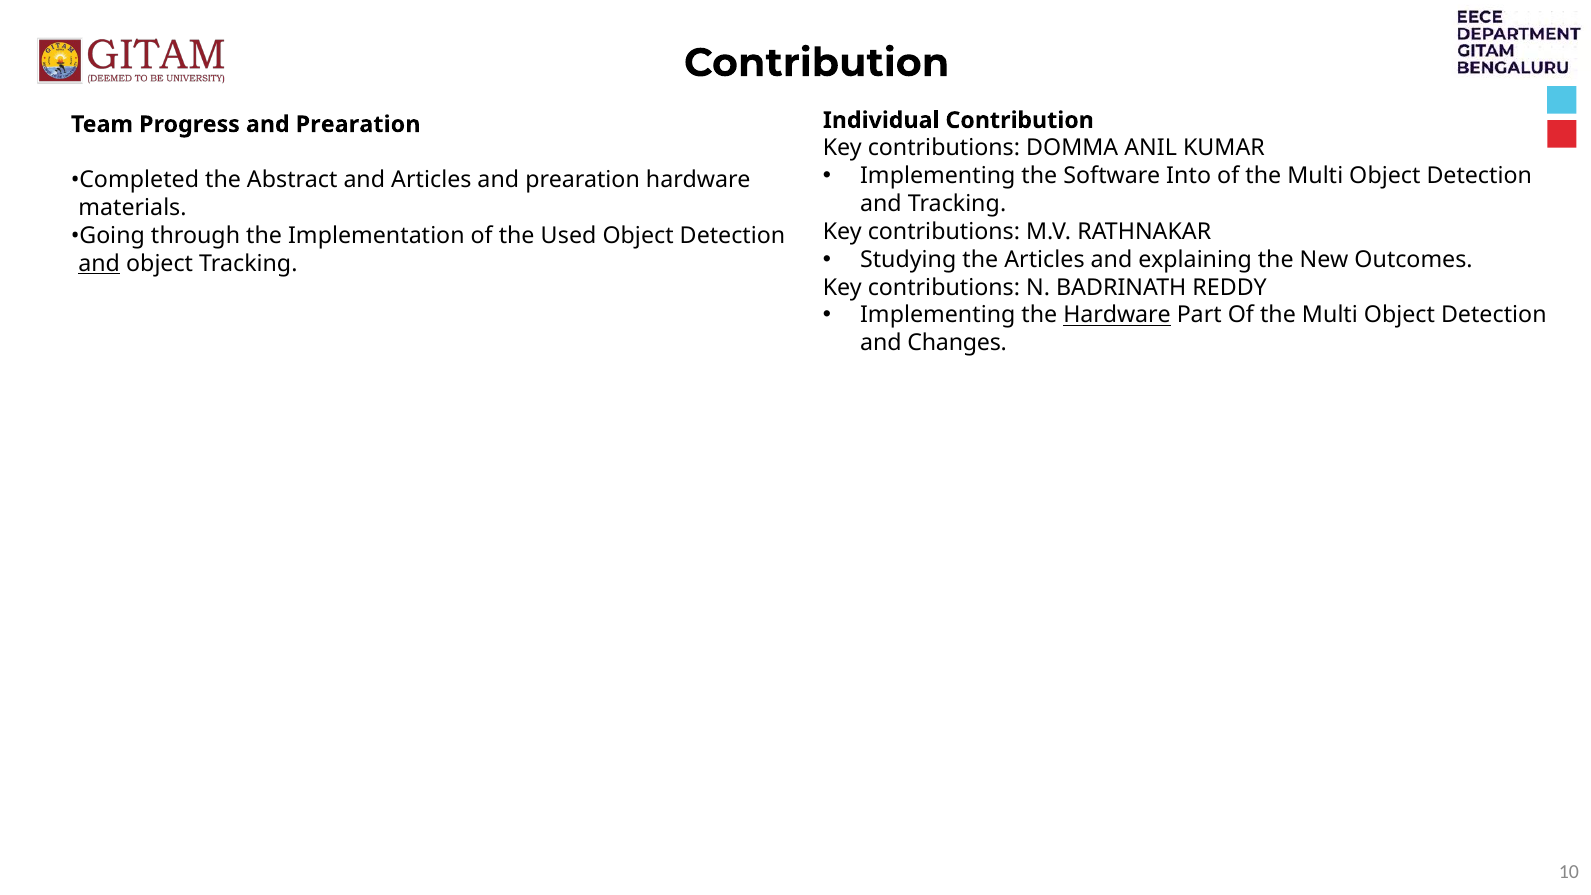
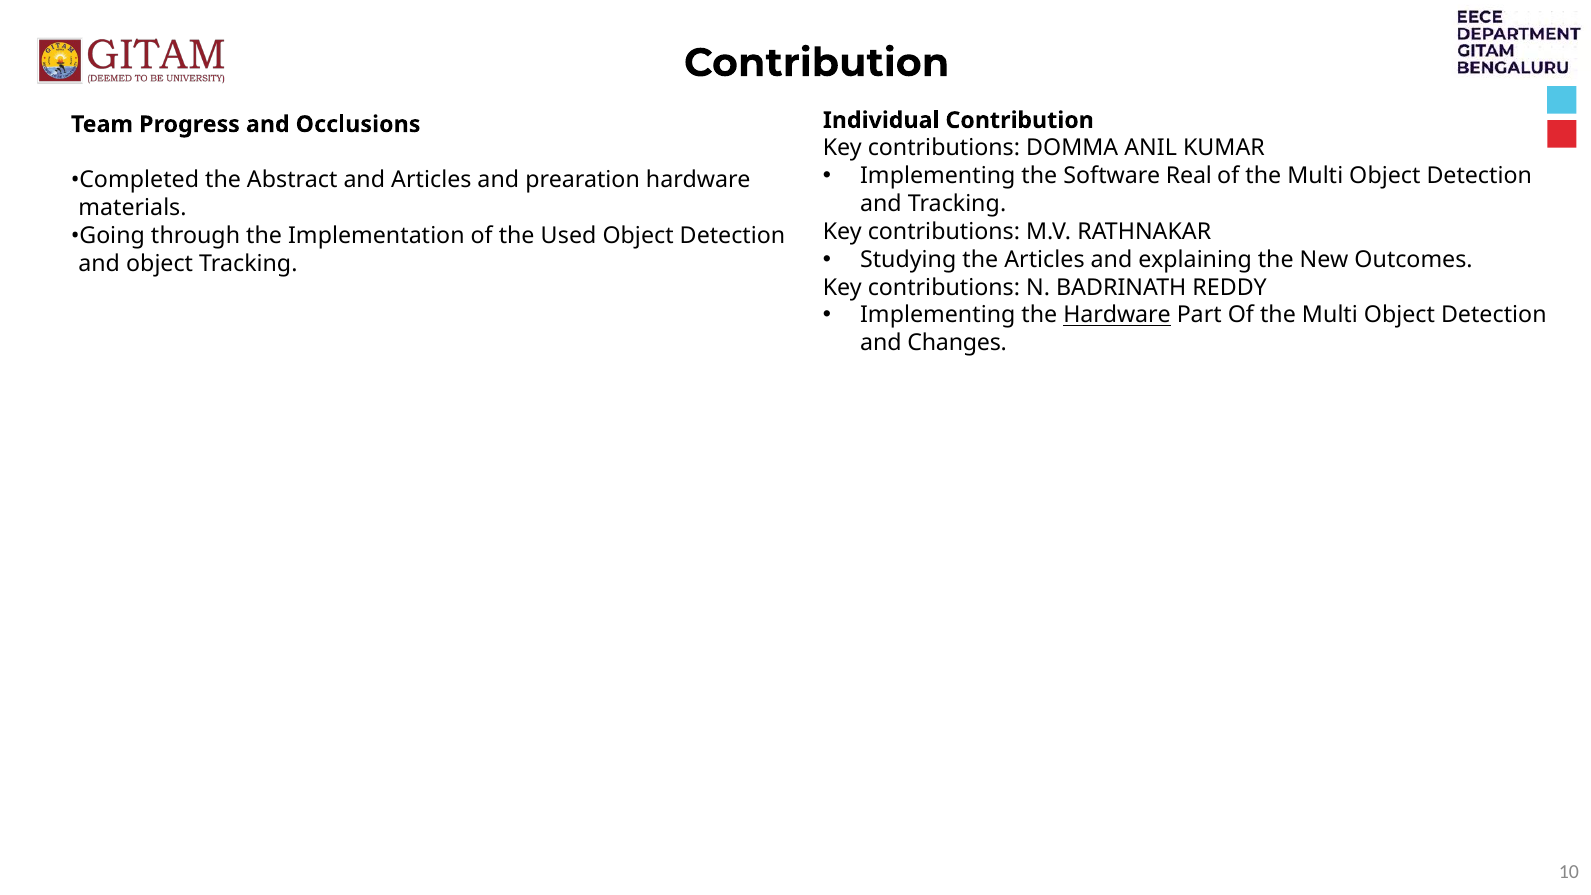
Progress and Prearation: Prearation -> Occlusions
Into: Into -> Real
and at (99, 264) underline: present -> none
